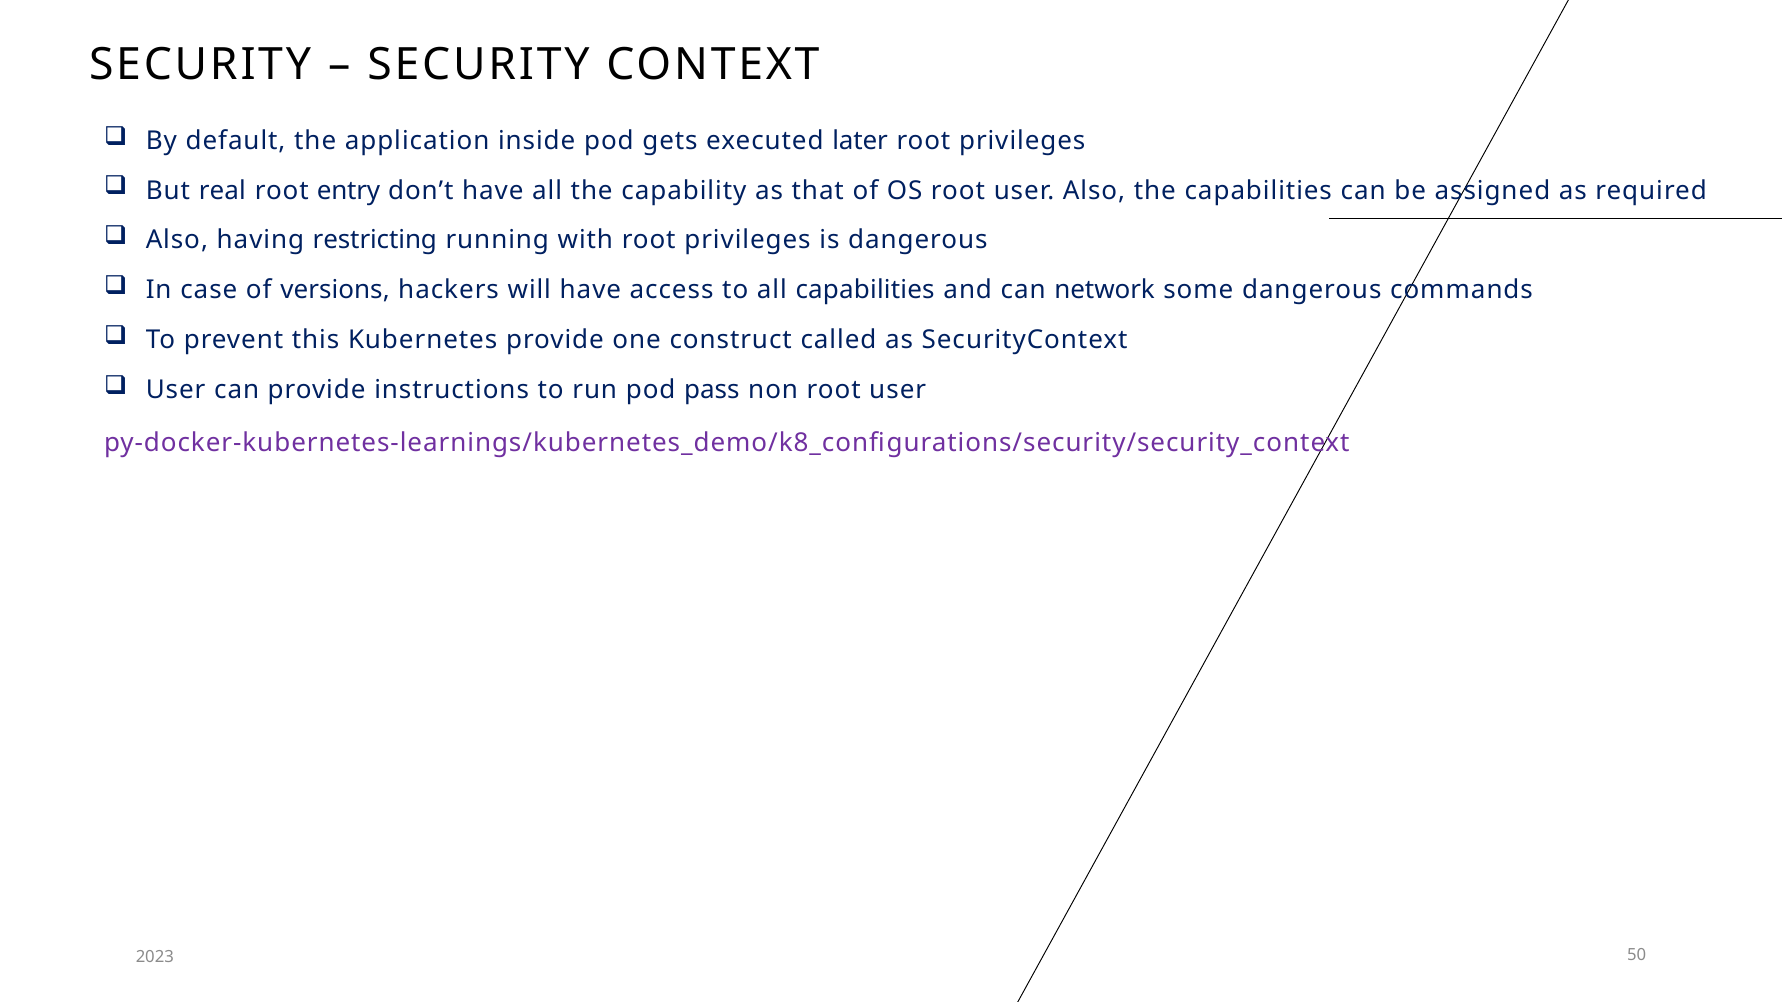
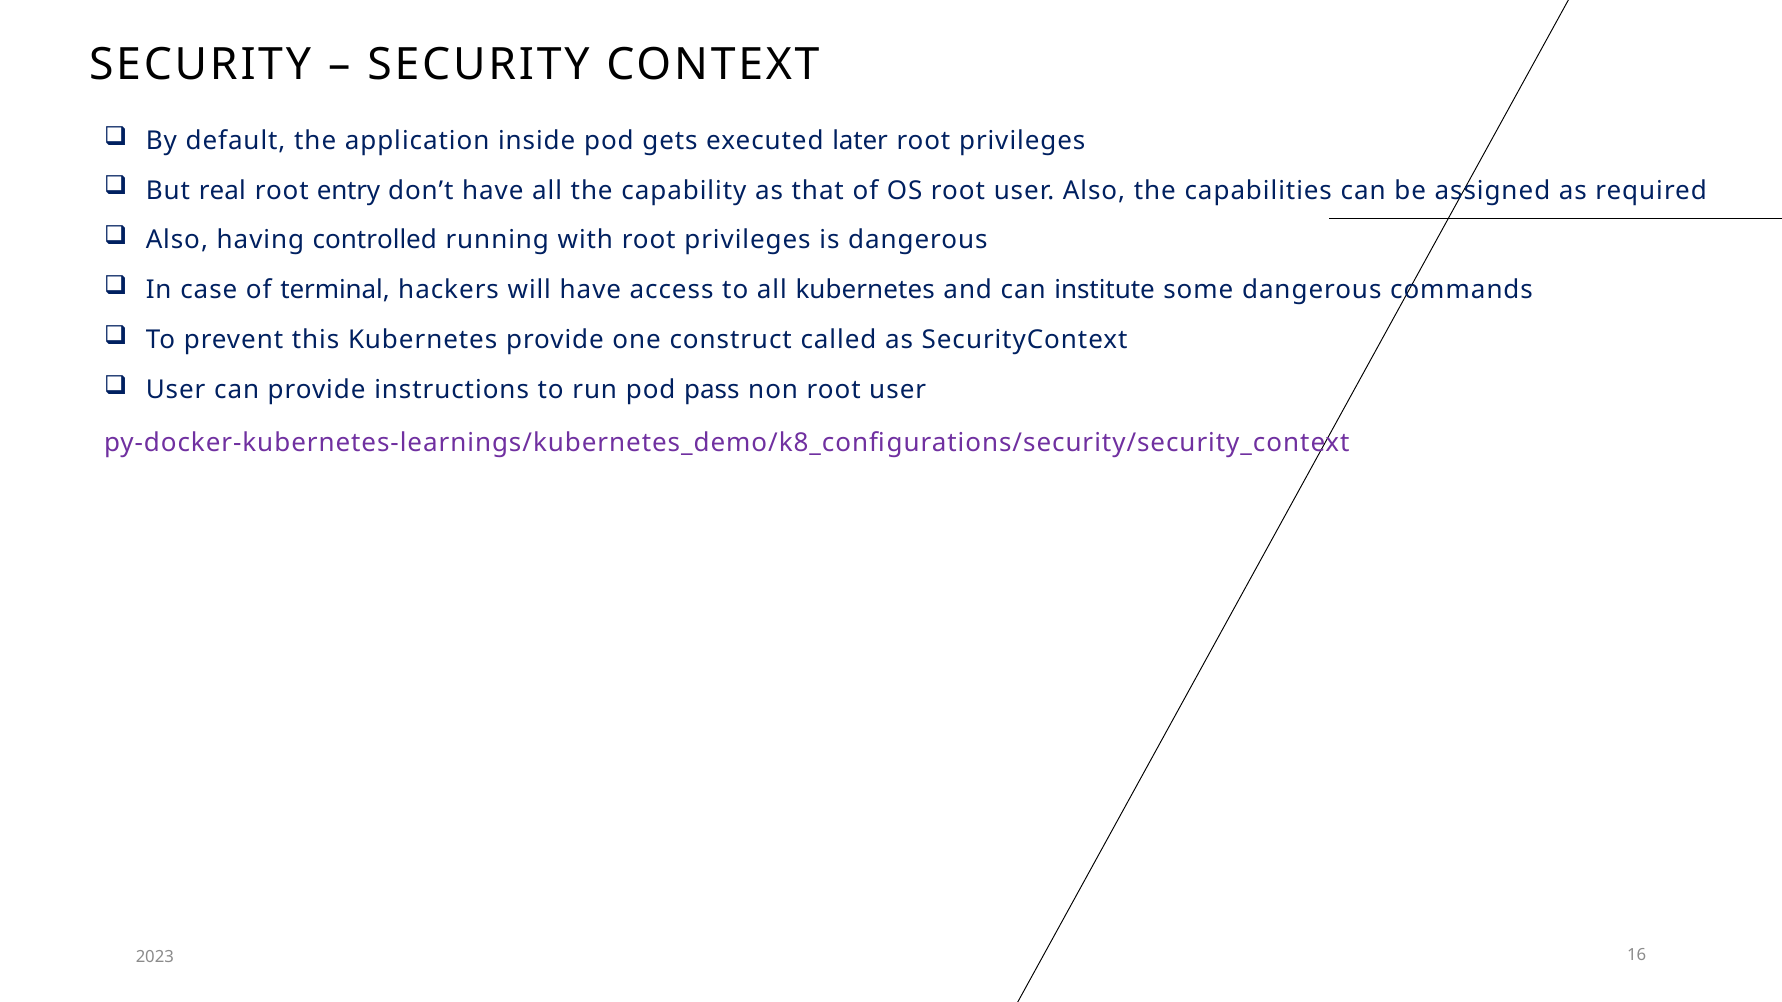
restricting: restricting -> controlled
versions: versions -> terminal
all capabilities: capabilities -> kubernetes
network: network -> institute
50: 50 -> 16
